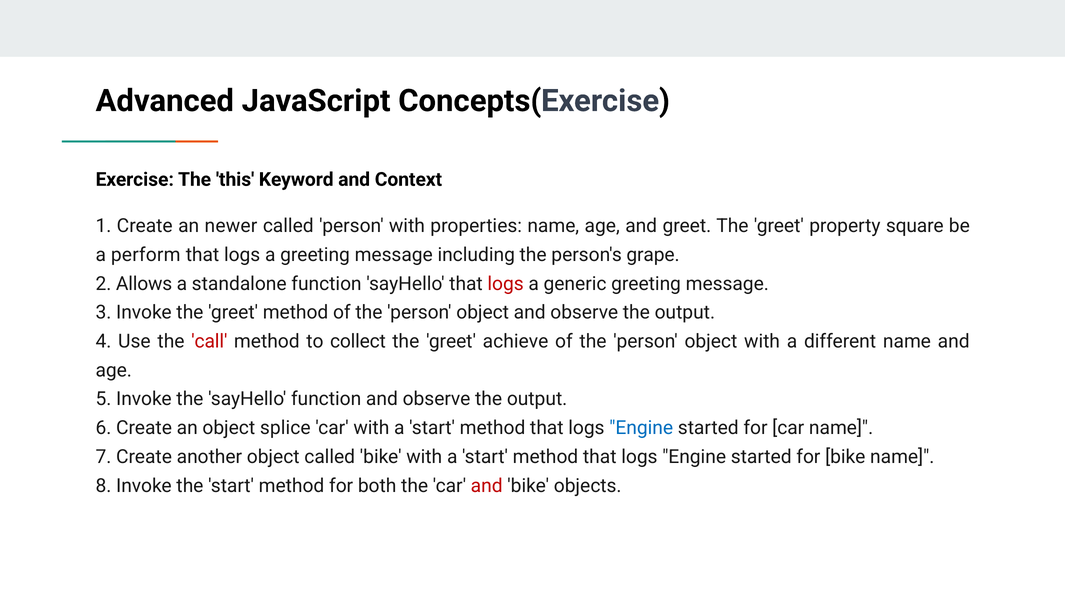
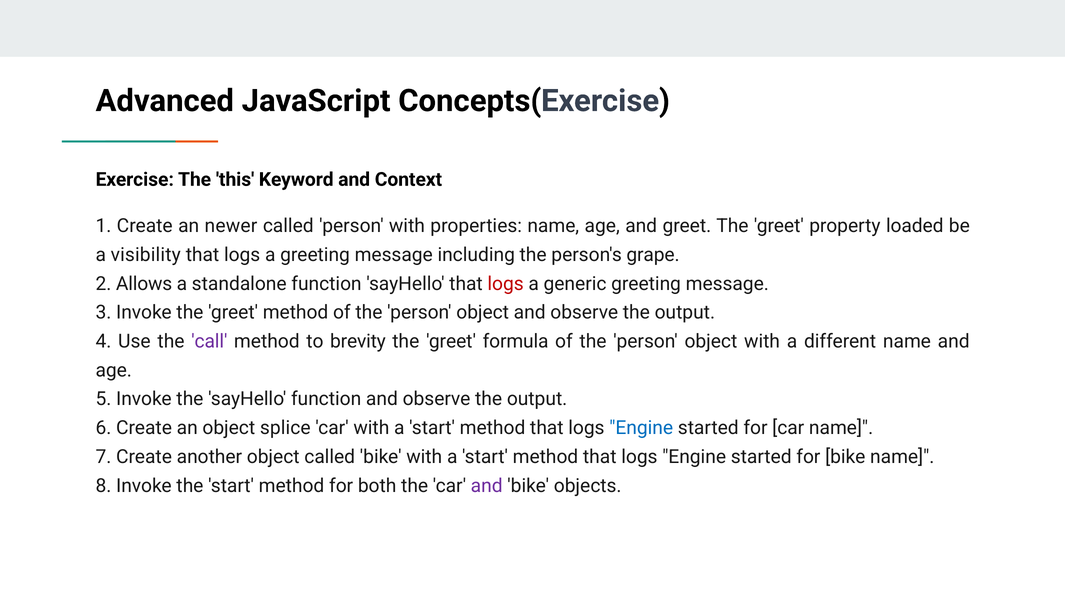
square: square -> loaded
perform: perform -> visibility
call colour: red -> purple
collect: collect -> brevity
achieve: achieve -> formula
and at (487, 486) colour: red -> purple
